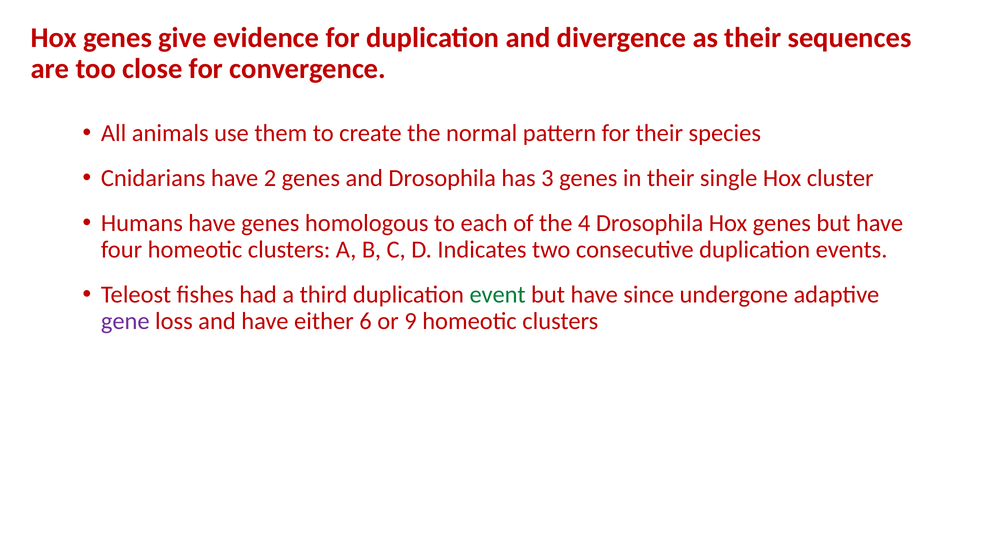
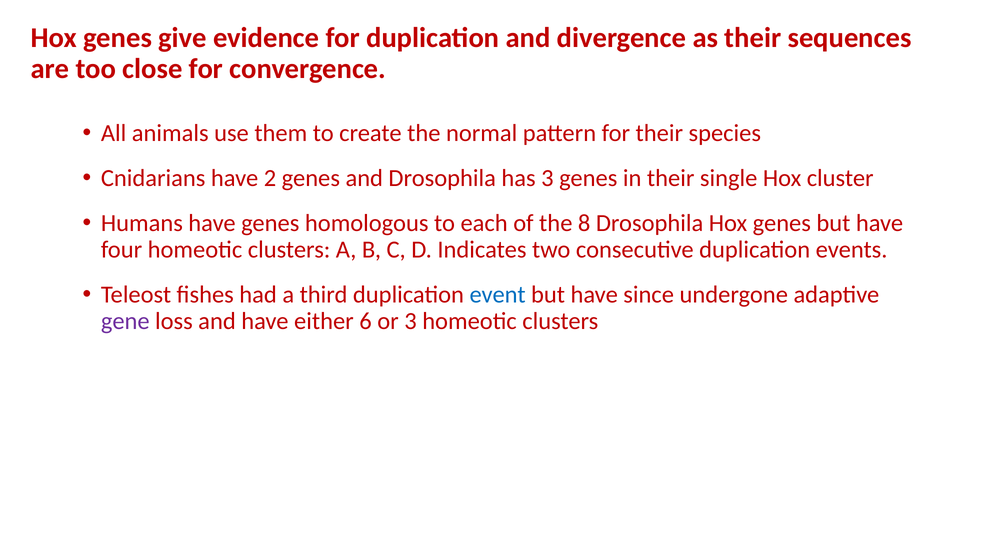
4: 4 -> 8
event colour: green -> blue
or 9: 9 -> 3
